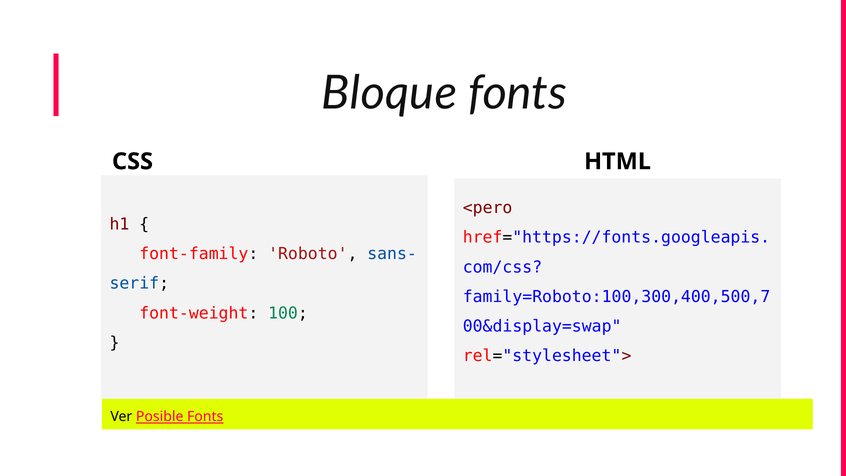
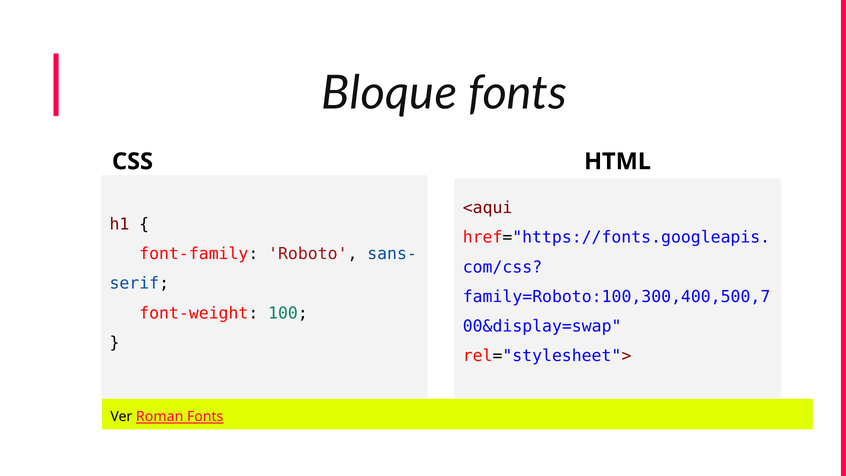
<pero: <pero -> <aqui
Posible: Posible -> Roman
